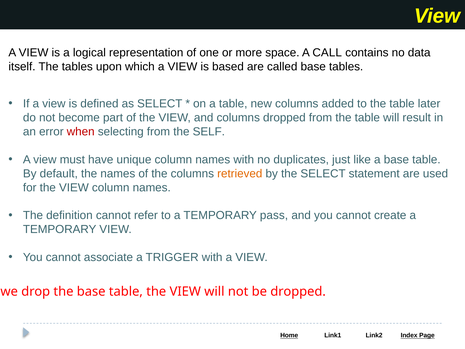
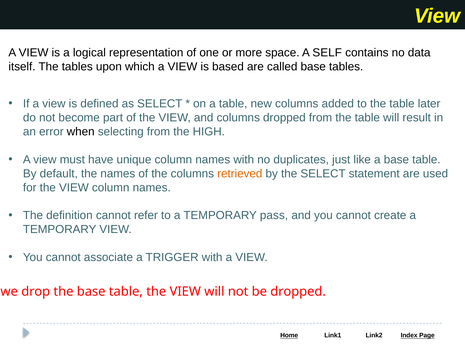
CALL: CALL -> SELF
when colour: red -> black
SELF: SELF -> HIGH
